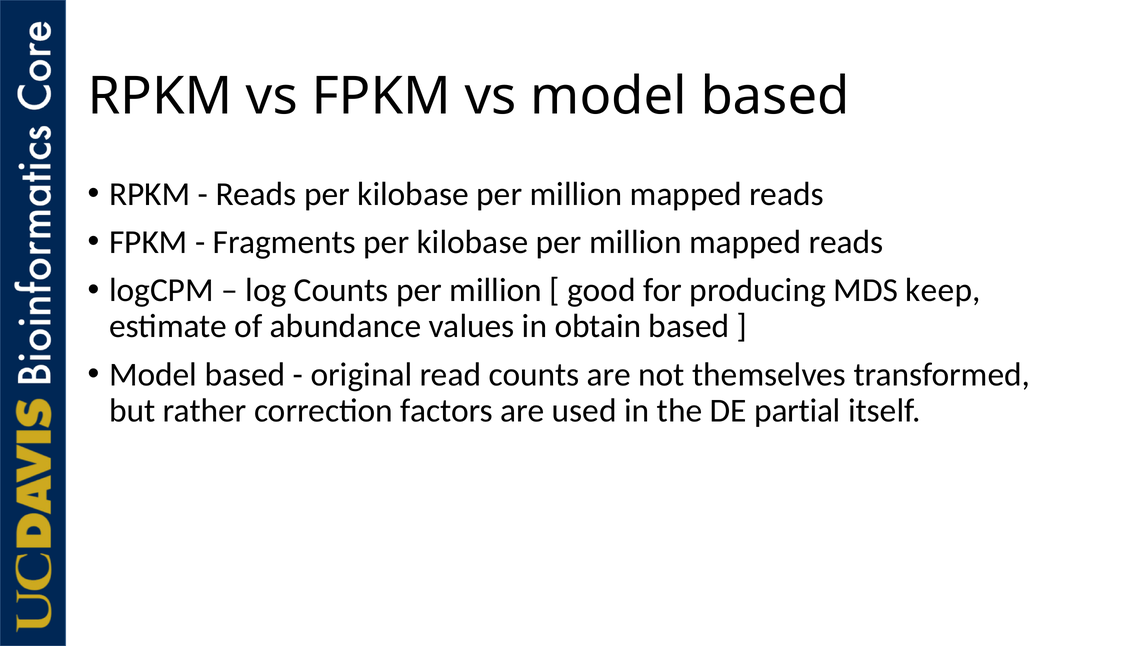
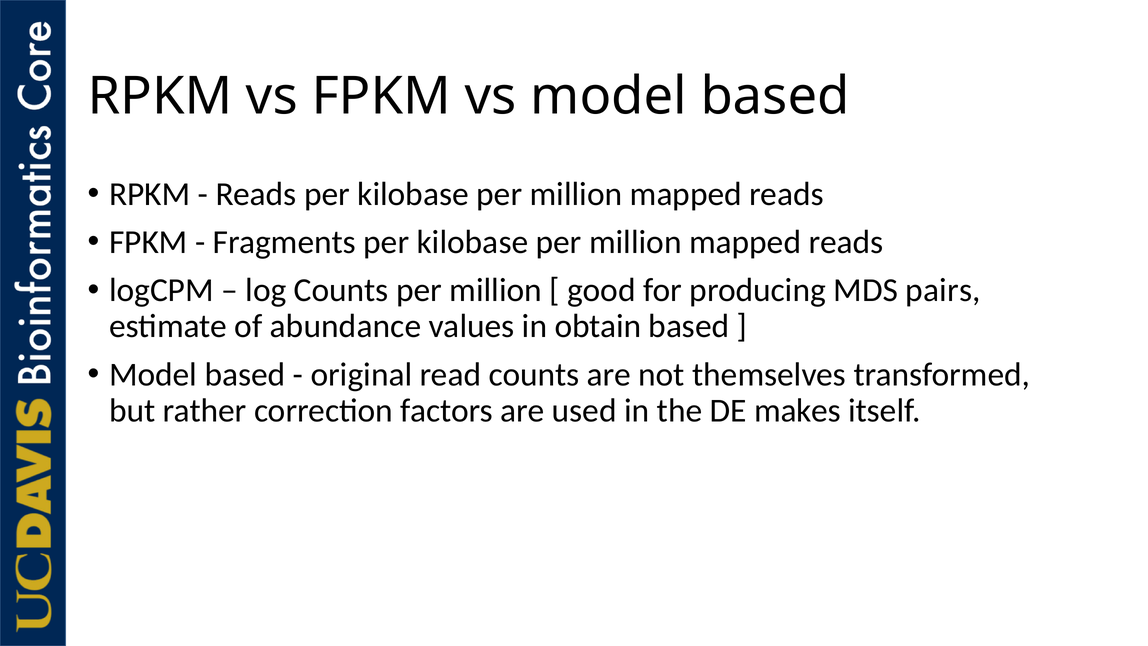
keep: keep -> pairs
partial: partial -> makes
